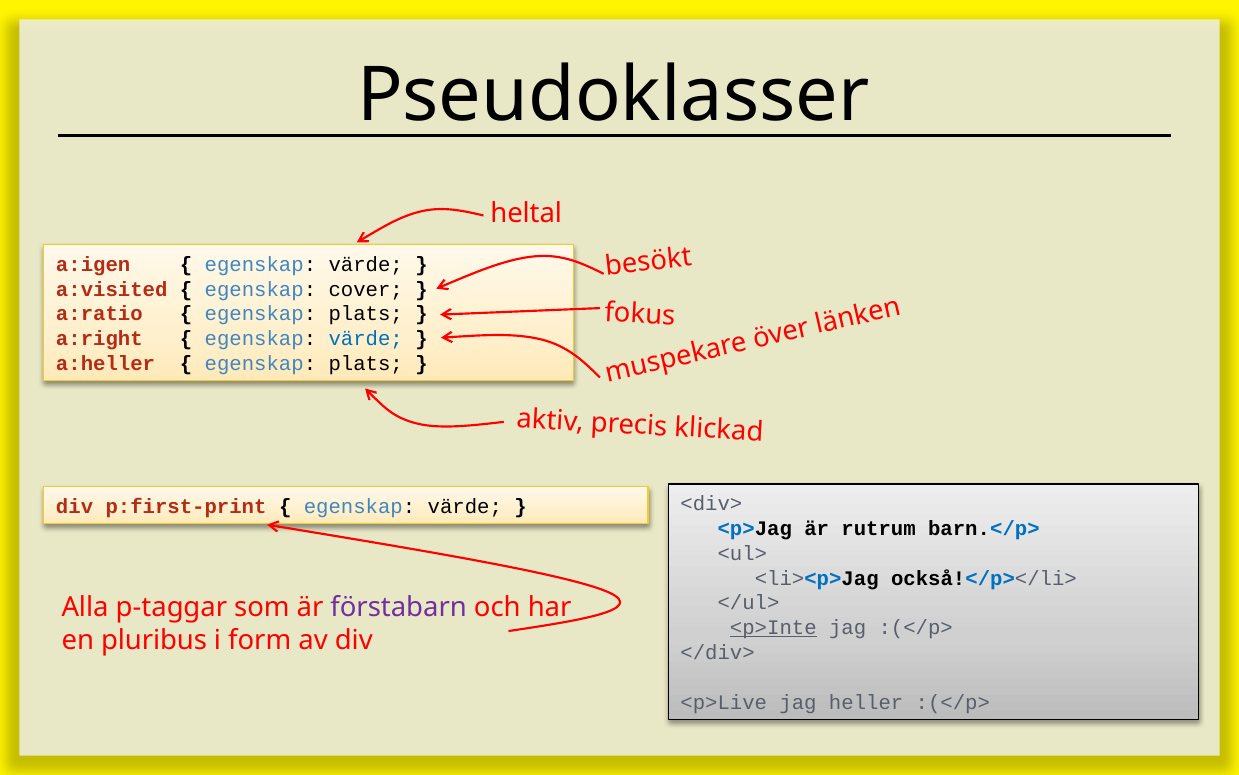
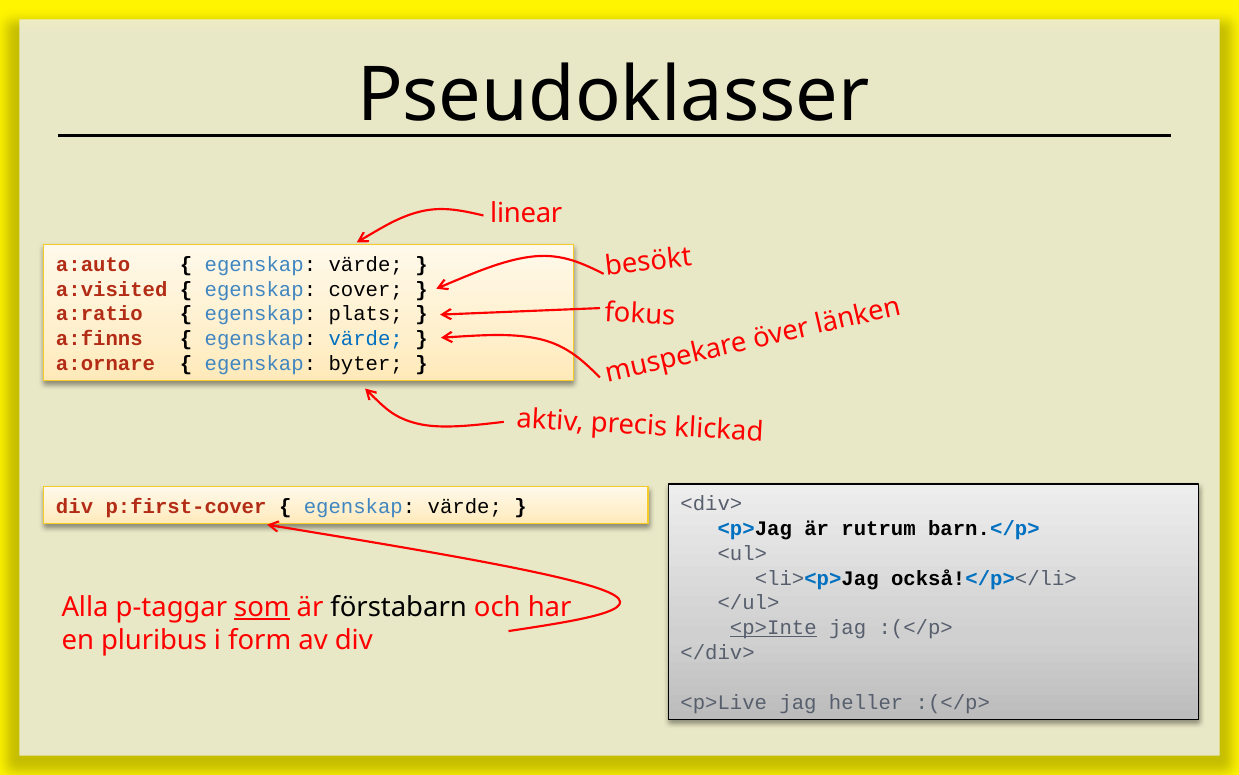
heltal: heltal -> linear
a:igen: a:igen -> a:auto
a:right: a:right -> a:finns
a:heller: a:heller -> a:ornare
plats at (366, 363): plats -> byter
p:first-print: p:first-print -> p:first-cover
som underline: none -> present
förstabarn colour: purple -> black
